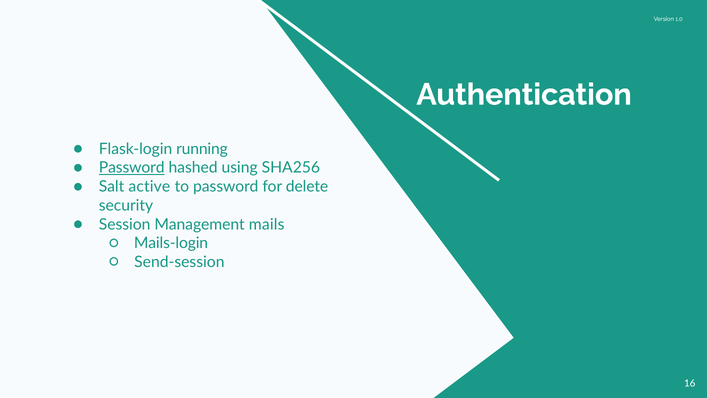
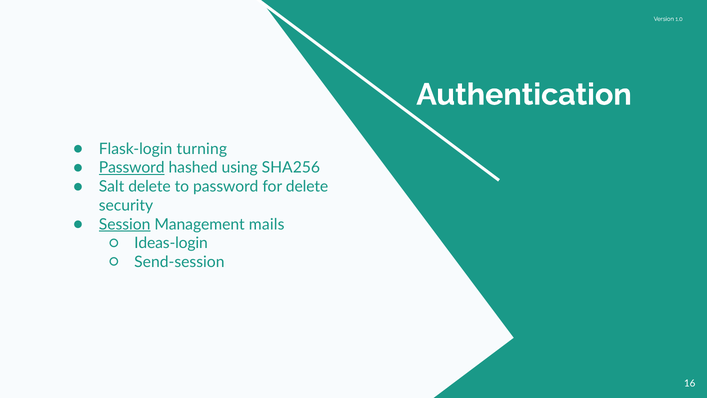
running: running -> turning
Salt active: active -> delete
Session underline: none -> present
Mails-login: Mails-login -> Ideas-login
